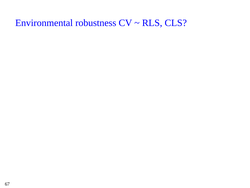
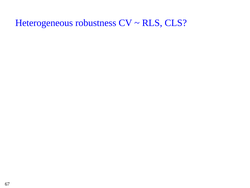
Environmental: Environmental -> Heterogeneous
